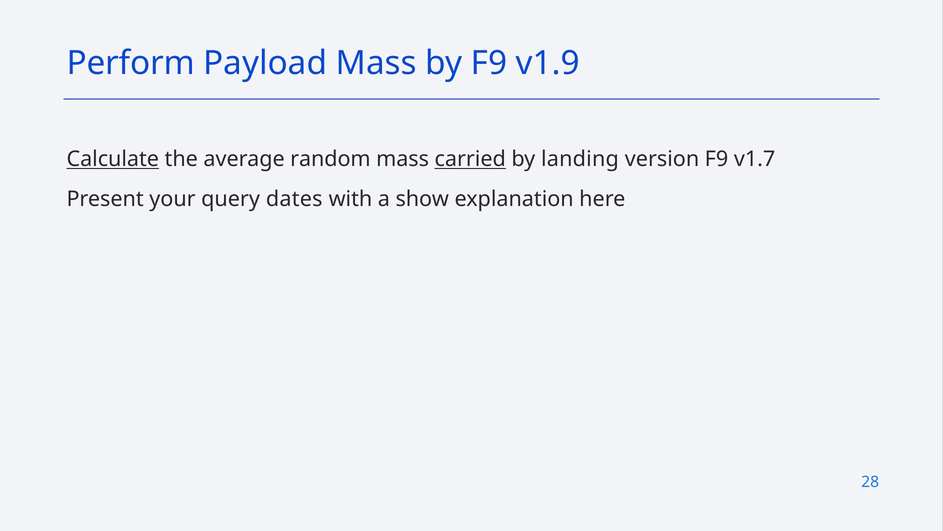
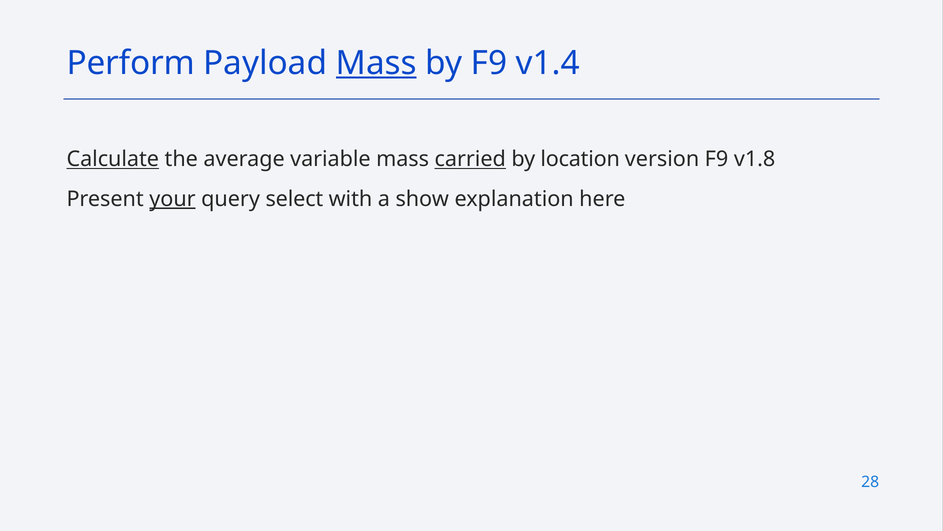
Mass at (376, 63) underline: none -> present
v1.9: v1.9 -> v1.4
random: random -> variable
landing: landing -> location
v1.7: v1.7 -> v1.8
your underline: none -> present
dates: dates -> select
